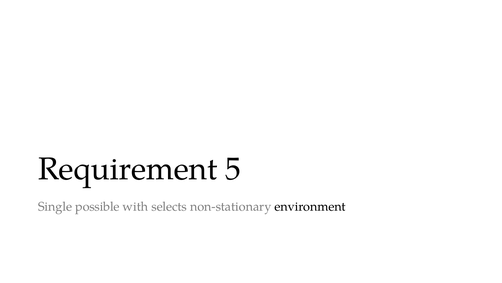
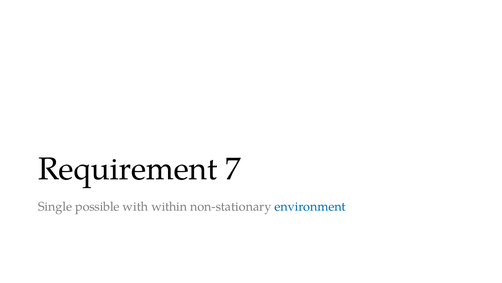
5: 5 -> 7
selects: selects -> within
environment colour: black -> blue
